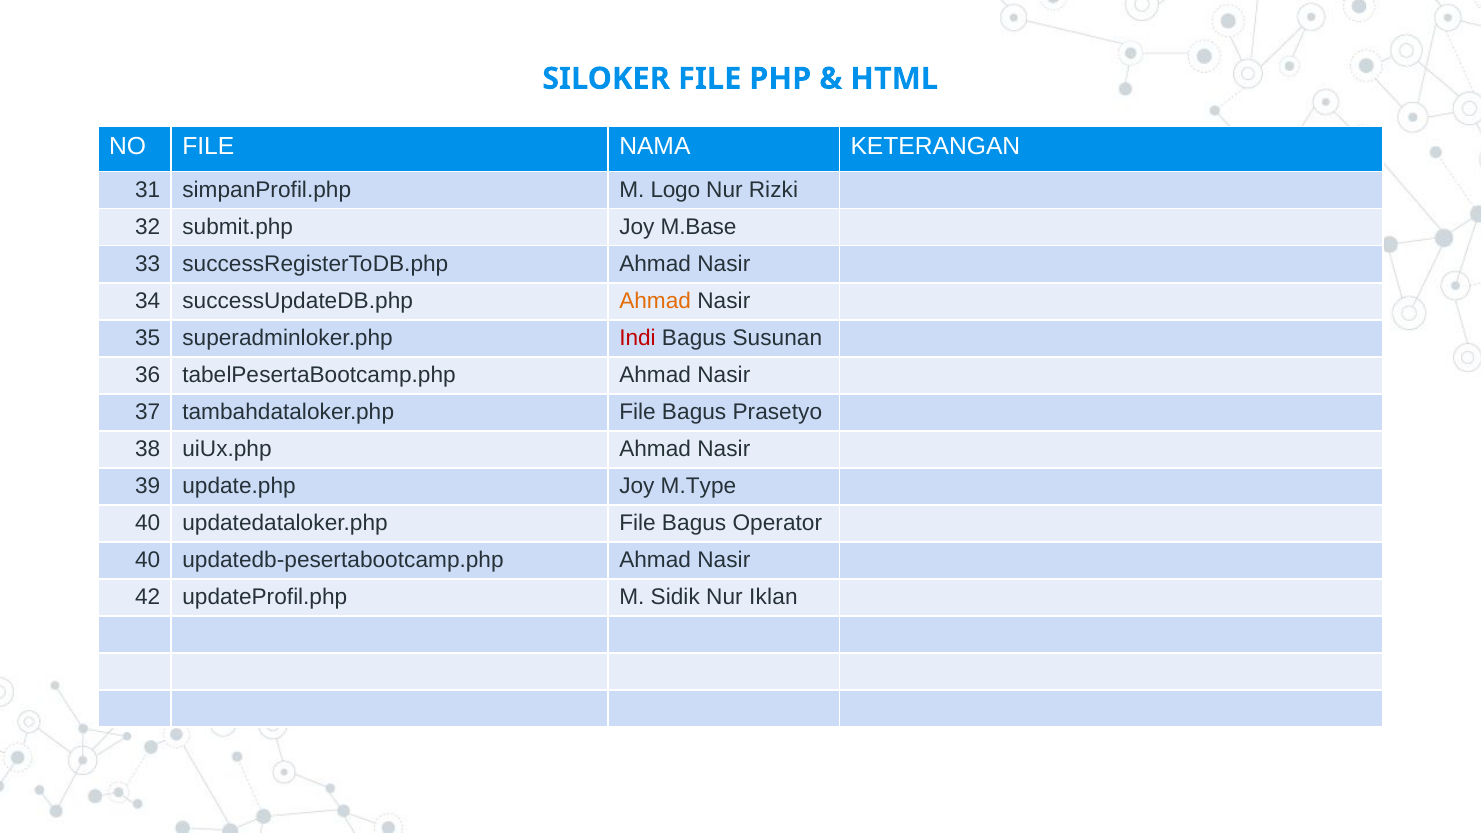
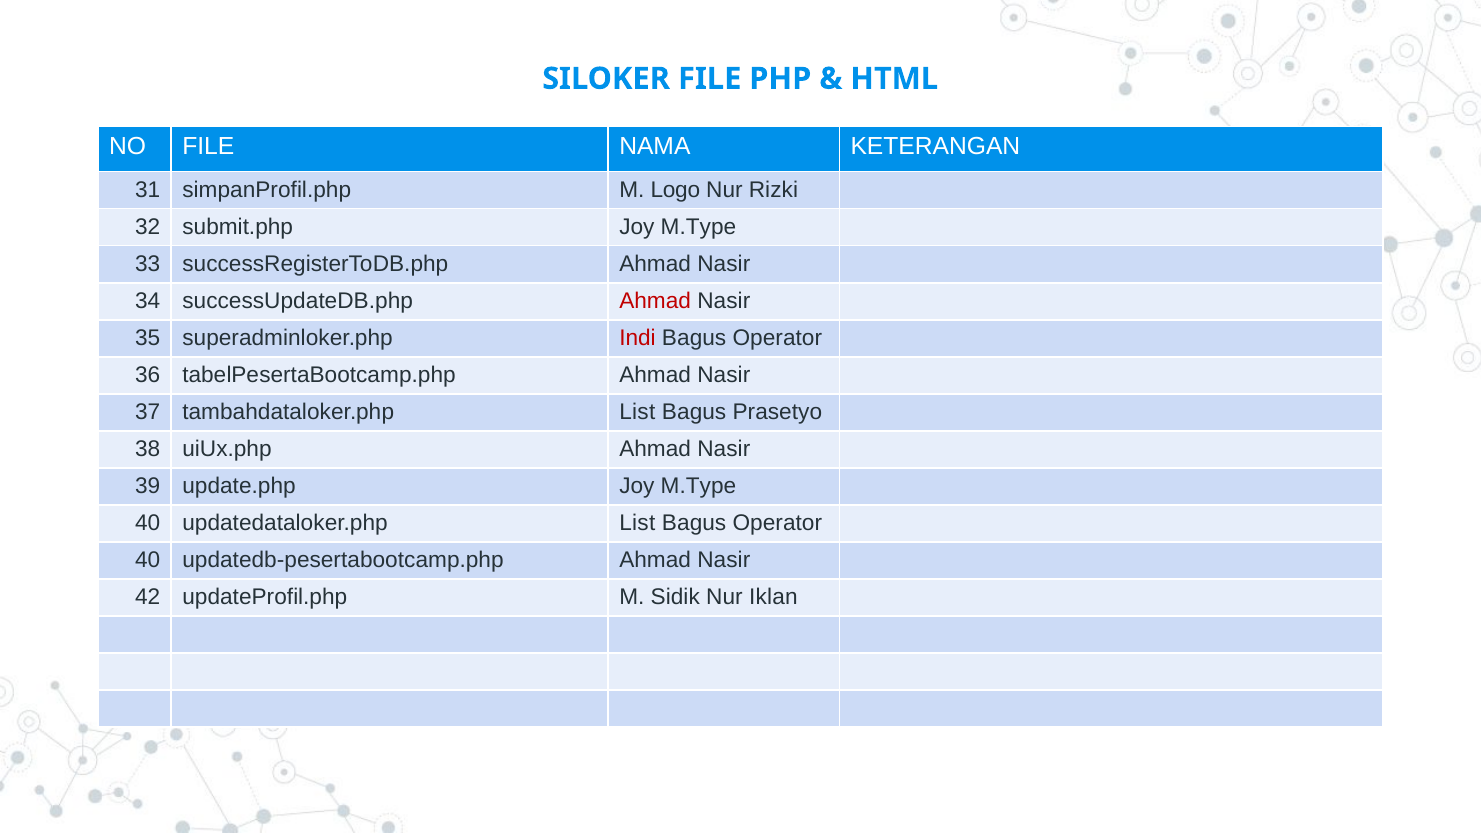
submit.php Joy M.Base: M.Base -> M.Type
Ahmad at (655, 301) colour: orange -> red
Susunan at (777, 338): Susunan -> Operator
tambahdataloker.php File: File -> List
updatedataloker.php File: File -> List
